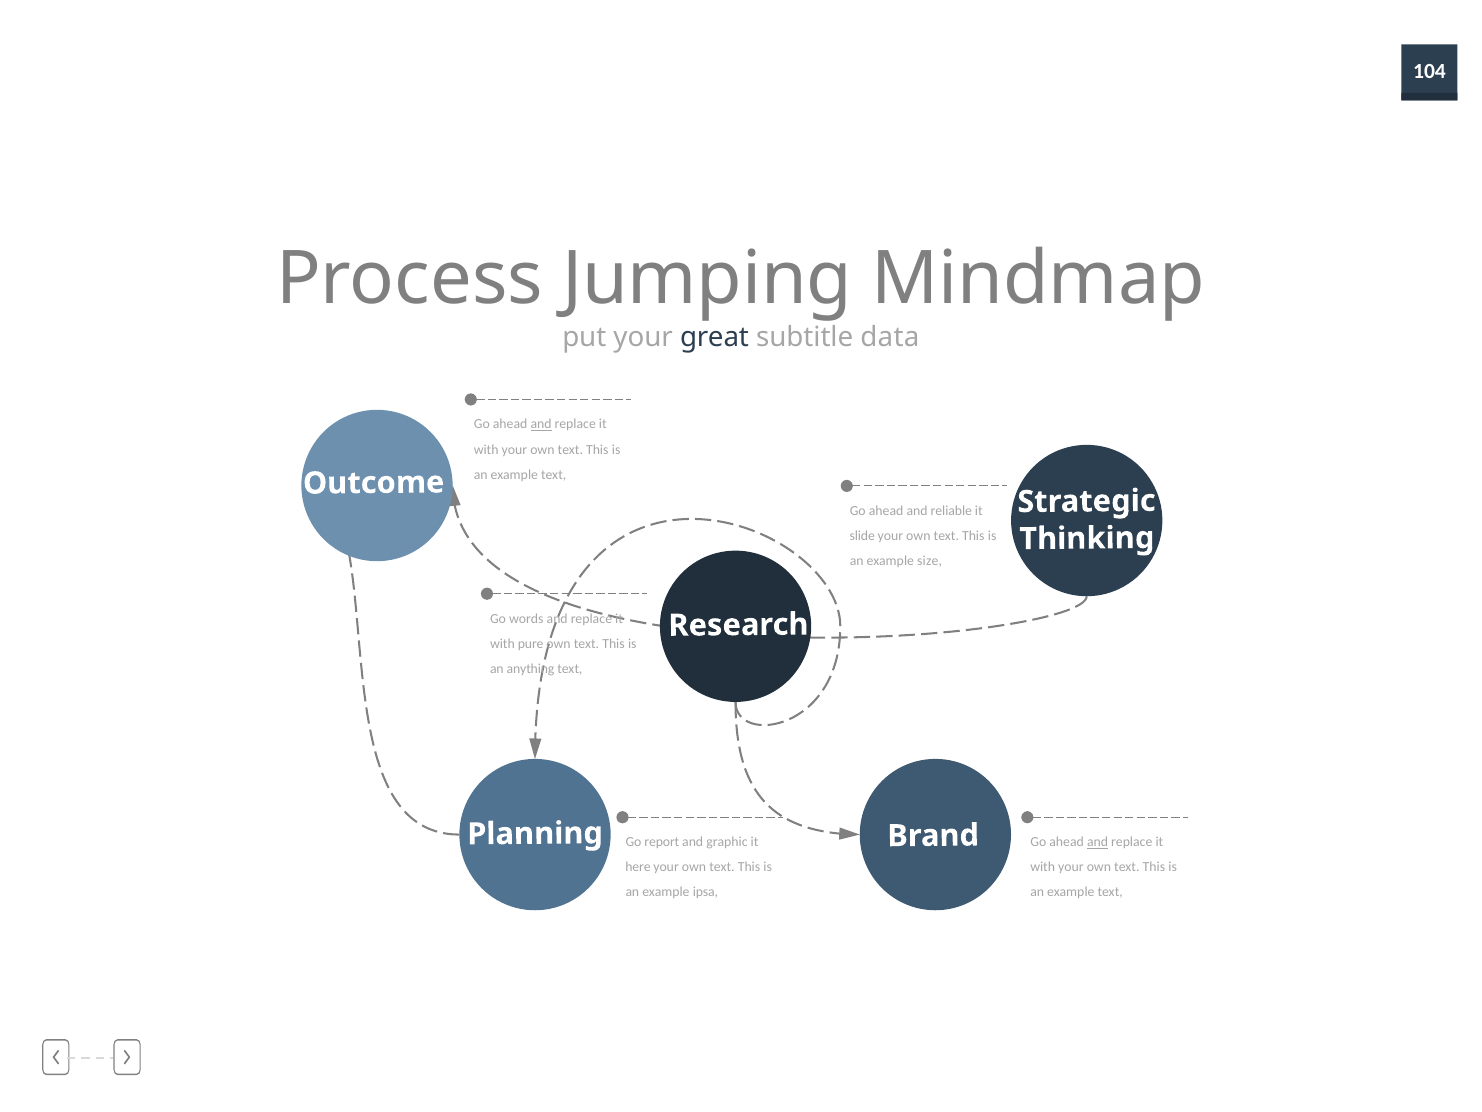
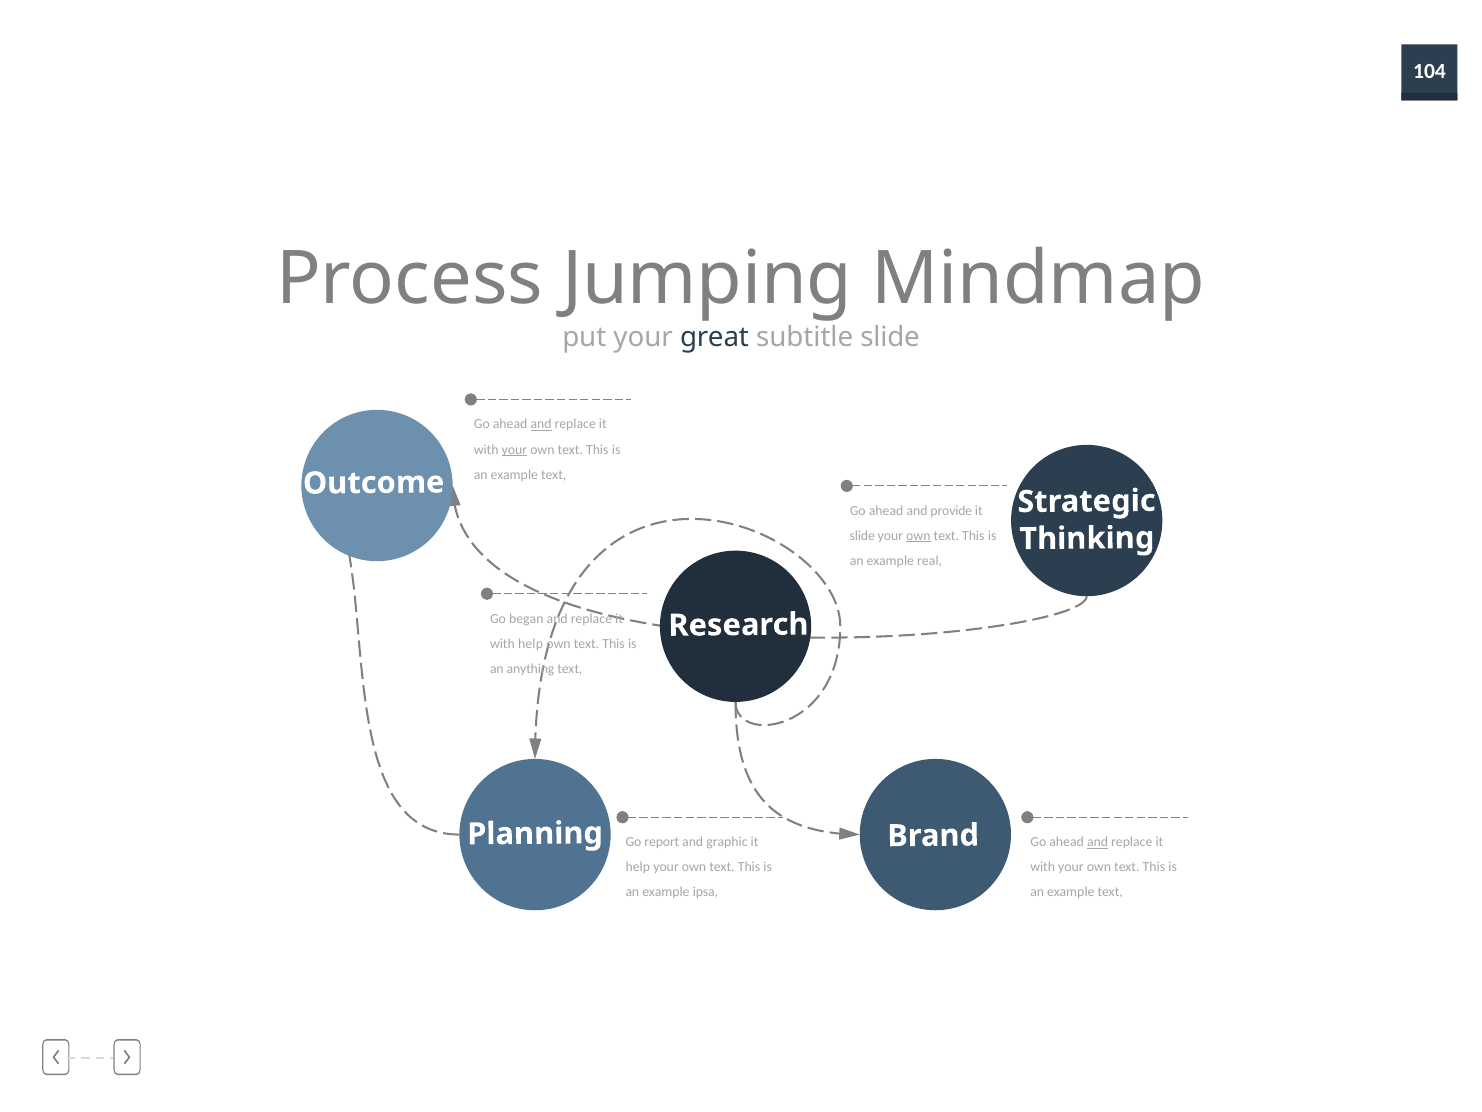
subtitle data: data -> slide
your at (514, 449) underline: none -> present
reliable: reliable -> provide
own at (918, 536) underline: none -> present
size: size -> real
words: words -> began
with pure: pure -> help
here at (638, 867): here -> help
